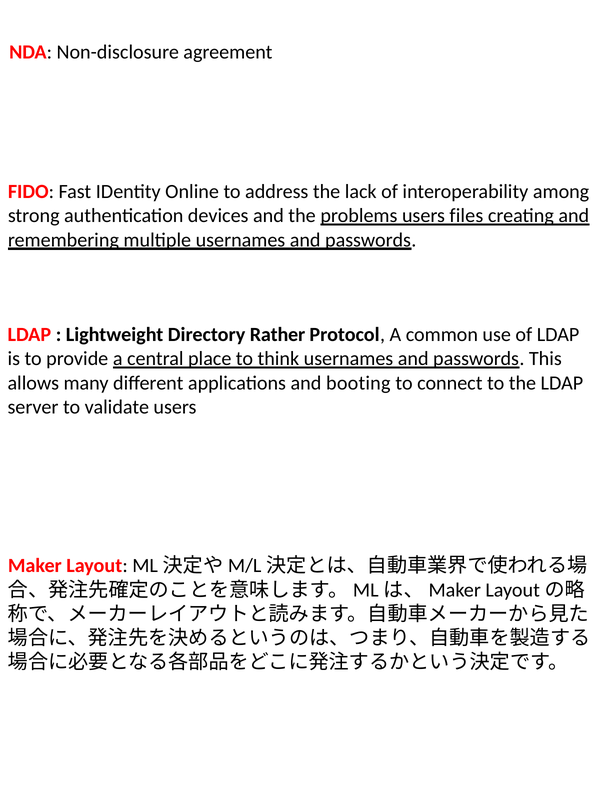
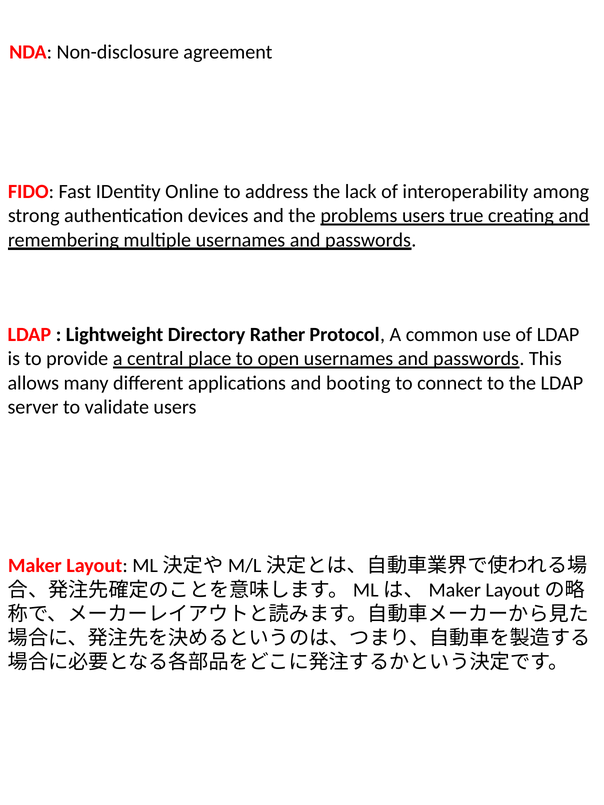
files: files -> true
think: think -> open
